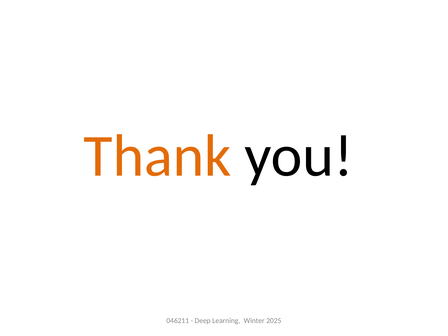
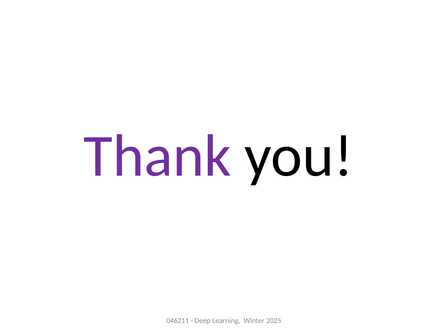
Thank colour: orange -> purple
